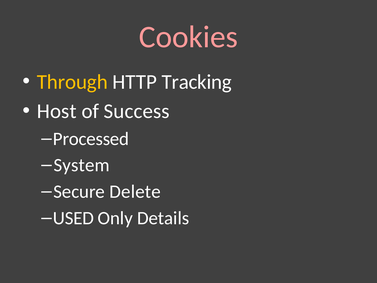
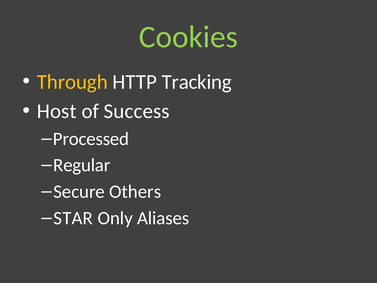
Cookies colour: pink -> light green
System: System -> Regular
Delete: Delete -> Others
USED: USED -> STAR
Details: Details -> Aliases
